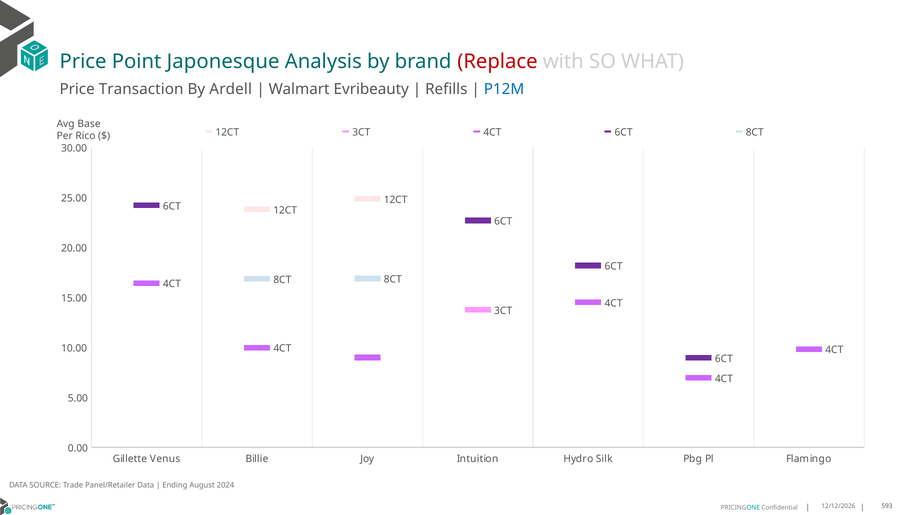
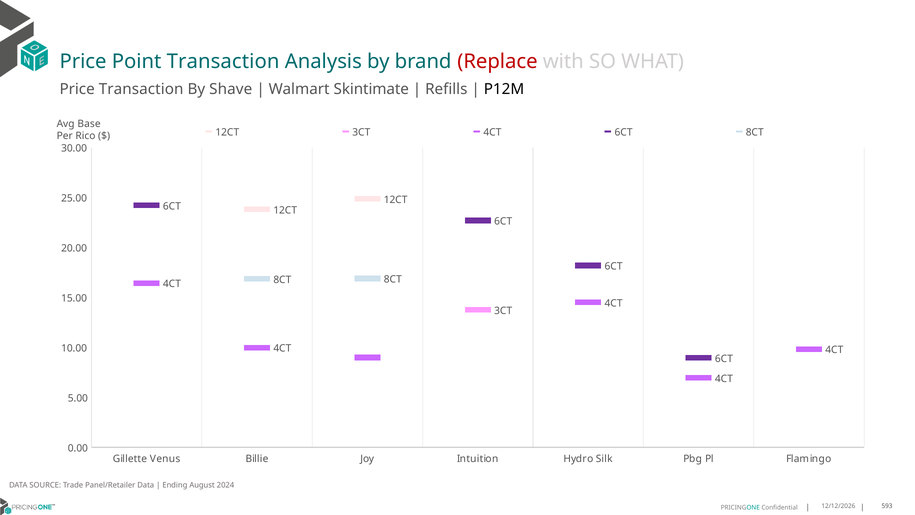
Point Japonesque: Japonesque -> Transaction
Ardell: Ardell -> Shave
Evribeauty: Evribeauty -> Skintimate
P12M colour: blue -> black
